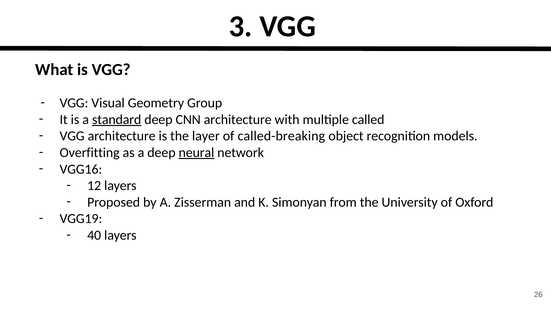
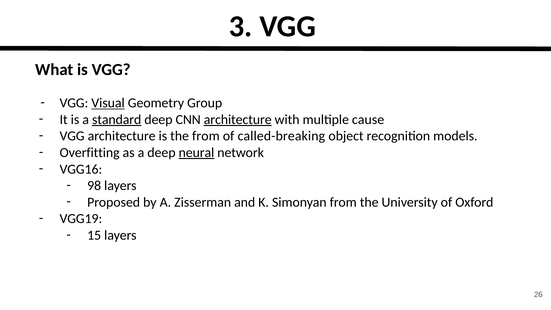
Visual underline: none -> present
architecture at (238, 120) underline: none -> present
called: called -> cause
the layer: layer -> from
12: 12 -> 98
40: 40 -> 15
